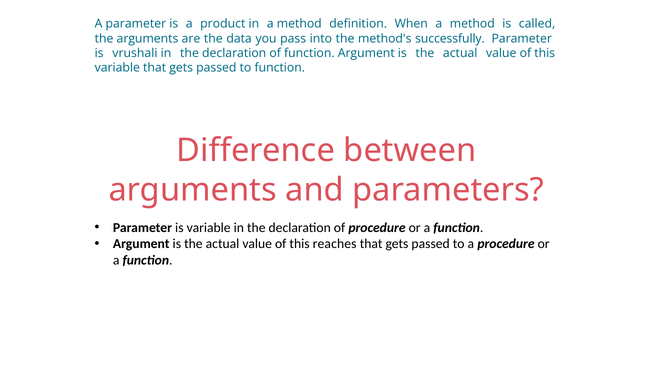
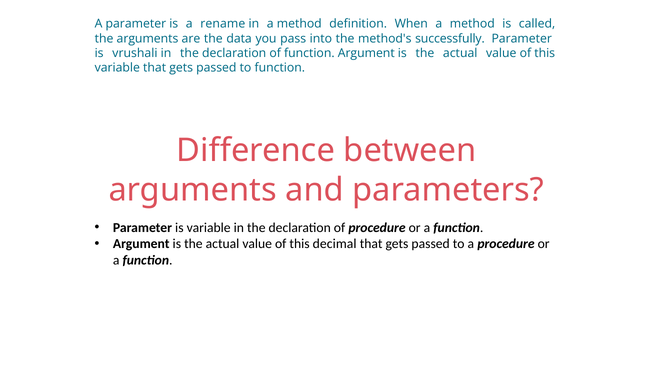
product: product -> rename
reaches: reaches -> decimal
